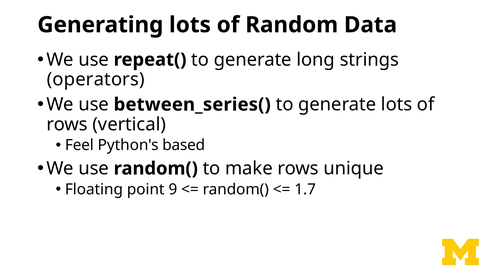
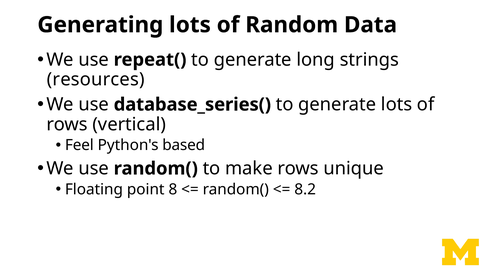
operators: operators -> resources
between_series(: between_series( -> database_series(
9: 9 -> 8
1.7: 1.7 -> 8.2
